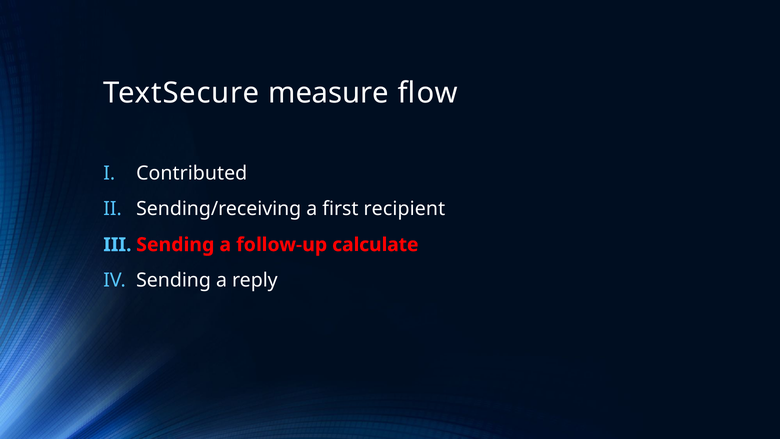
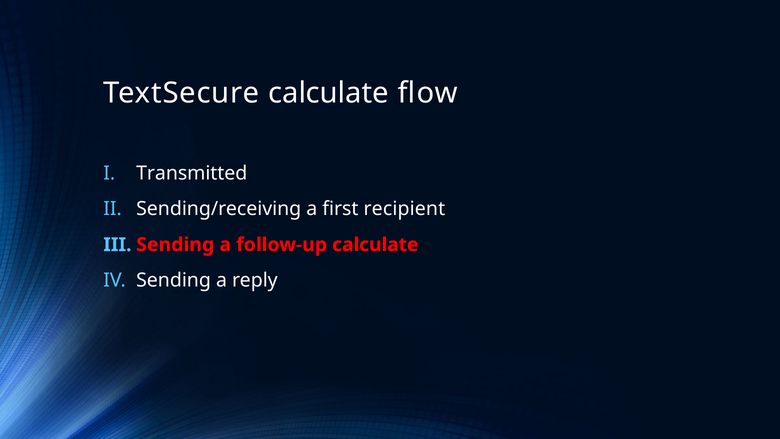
TextSecure measure: measure -> calculate
Contributed: Contributed -> Transmitted
